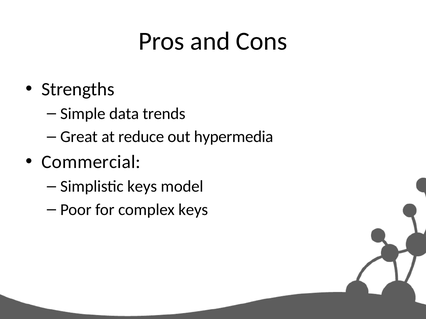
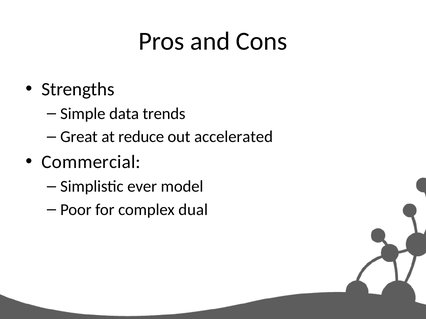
hypermedia: hypermedia -> accelerated
Simplistic keys: keys -> ever
complex keys: keys -> dual
